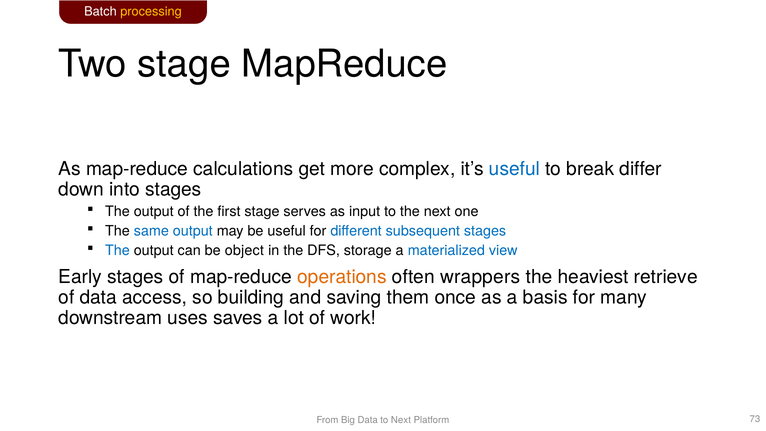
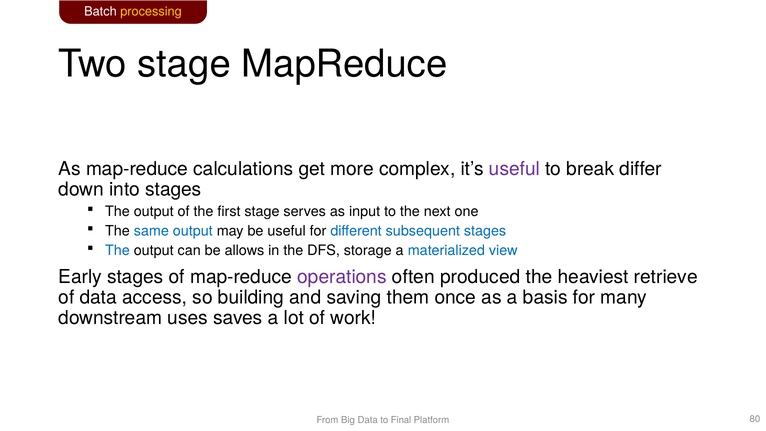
useful at (514, 169) colour: blue -> purple
object: object -> allows
operations colour: orange -> purple
wrappers: wrappers -> produced
to Next: Next -> Final
73: 73 -> 80
